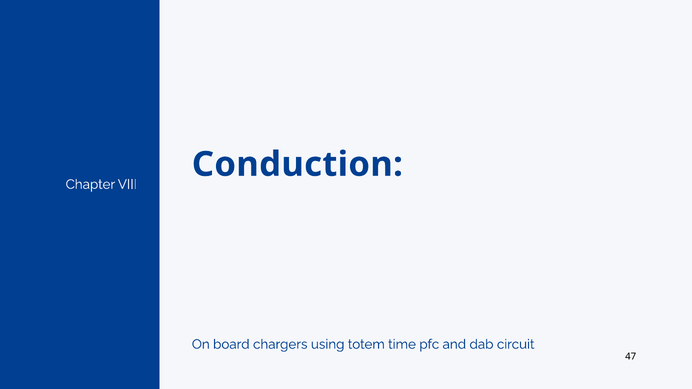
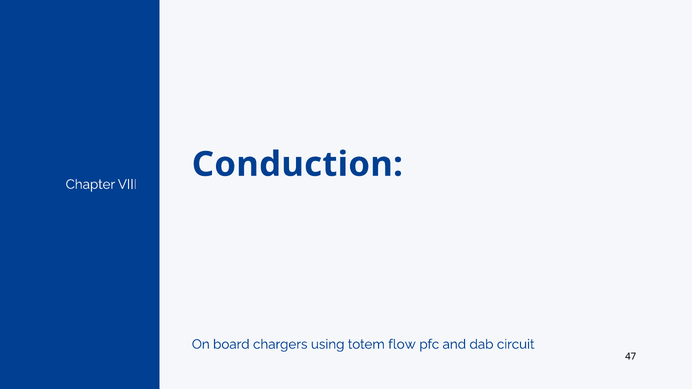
time: time -> flow
